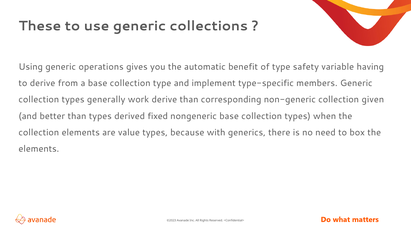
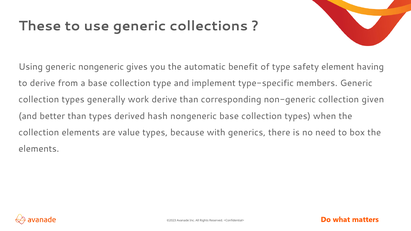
generic operations: operations -> nongeneric
variable: variable -> element
fixed: fixed -> hash
